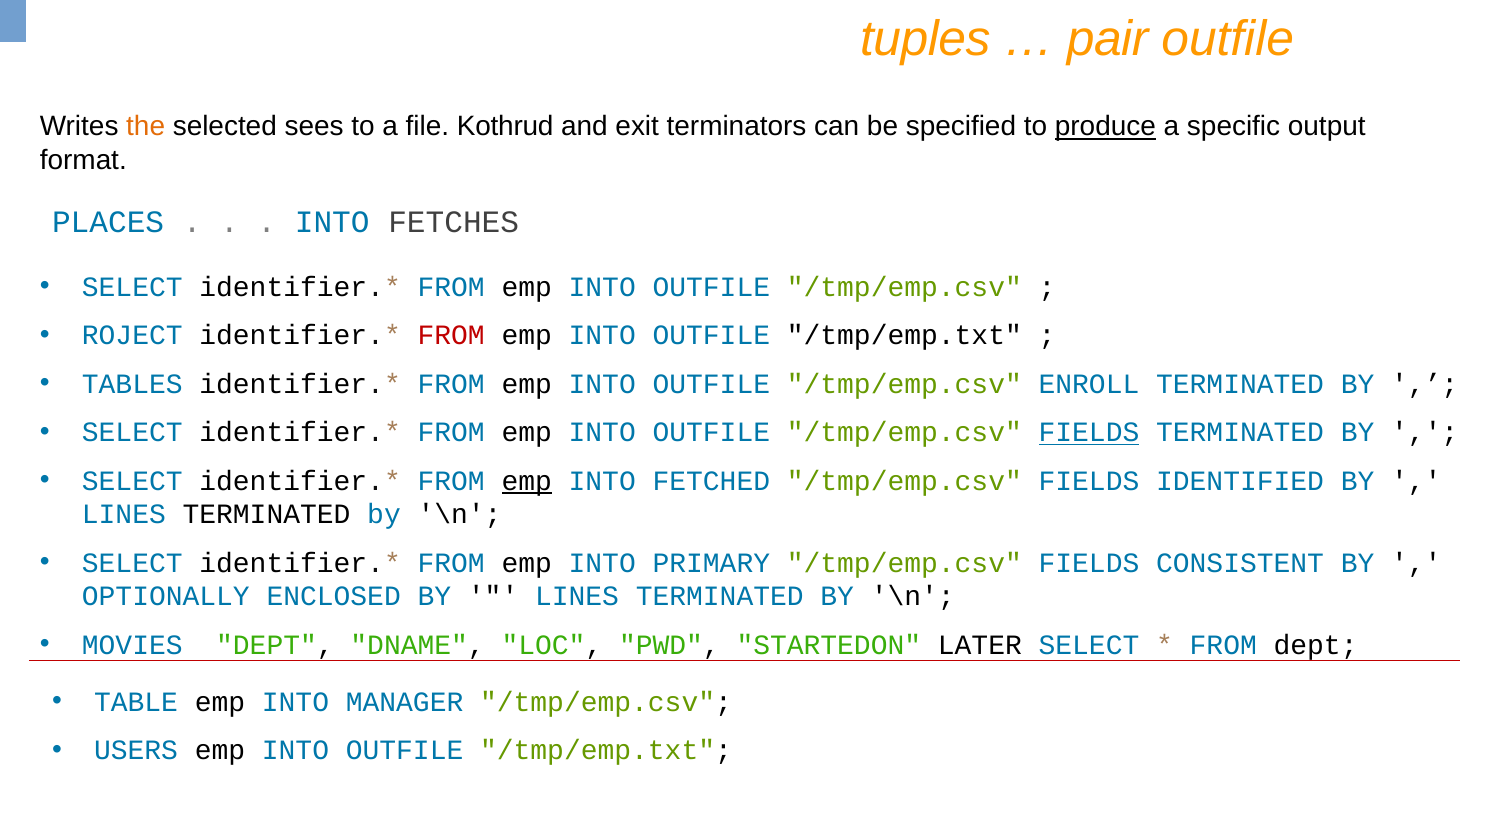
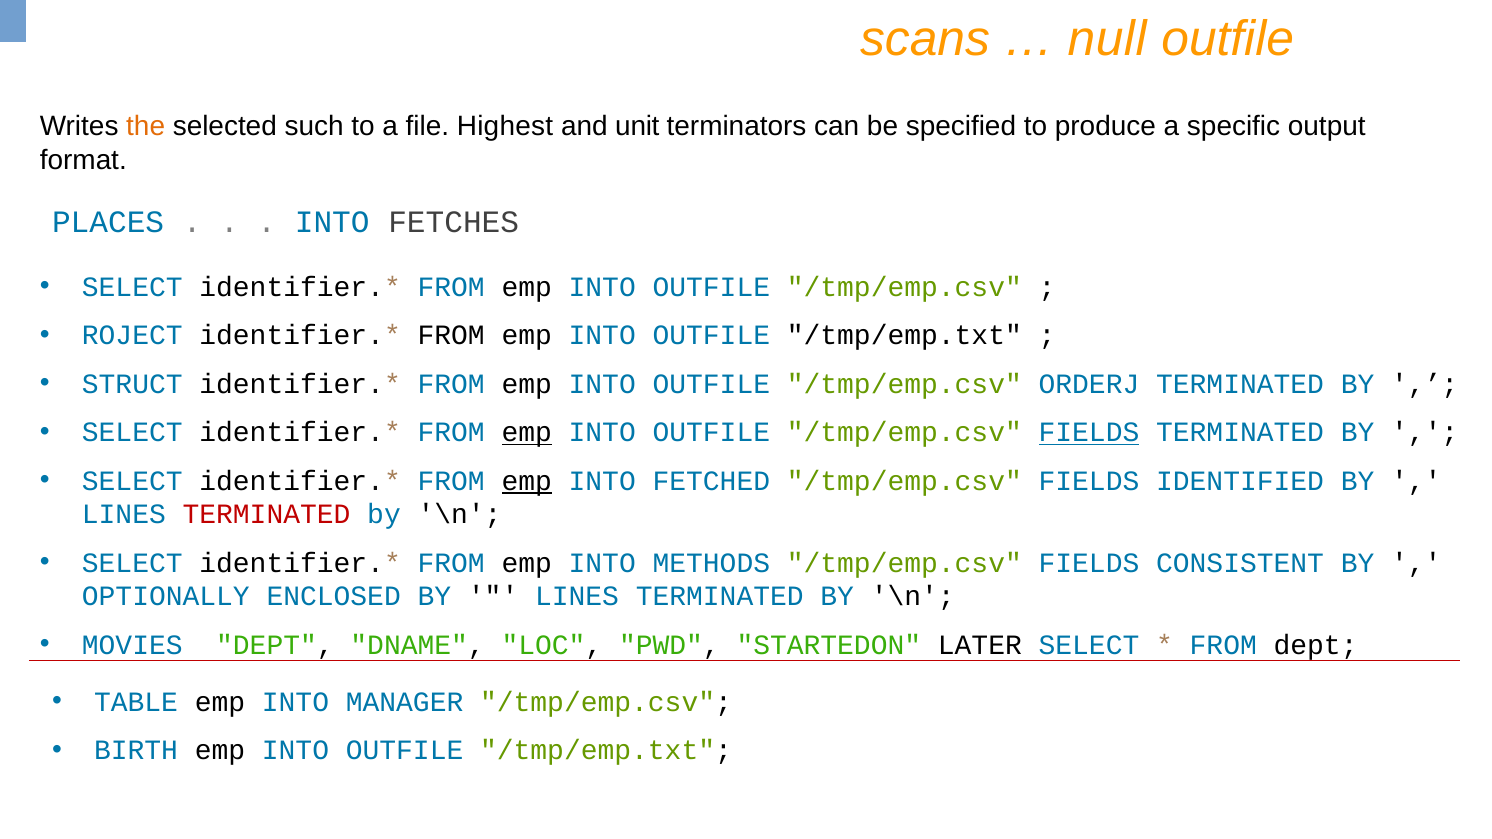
tuples: tuples -> scans
pair: pair -> null
sees: sees -> such
Kothrud: Kothrud -> Highest
exit: exit -> unit
produce underline: present -> none
FROM at (451, 336) colour: red -> black
TABLES: TABLES -> STRUCT
ENROLL: ENROLL -> ORDERJ
emp at (527, 433) underline: none -> present
TERMINATED at (267, 515) colour: black -> red
PRIMARY: PRIMARY -> METHODS
USERS: USERS -> BIRTH
